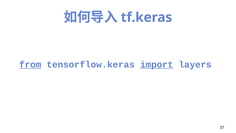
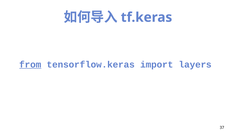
import underline: present -> none
